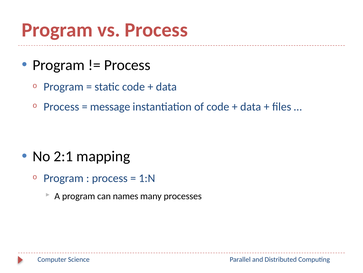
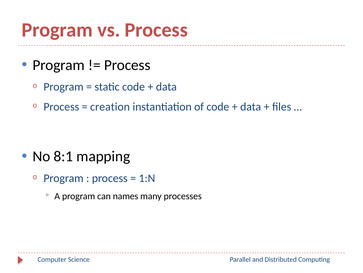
message: message -> creation
2:1: 2:1 -> 8:1
